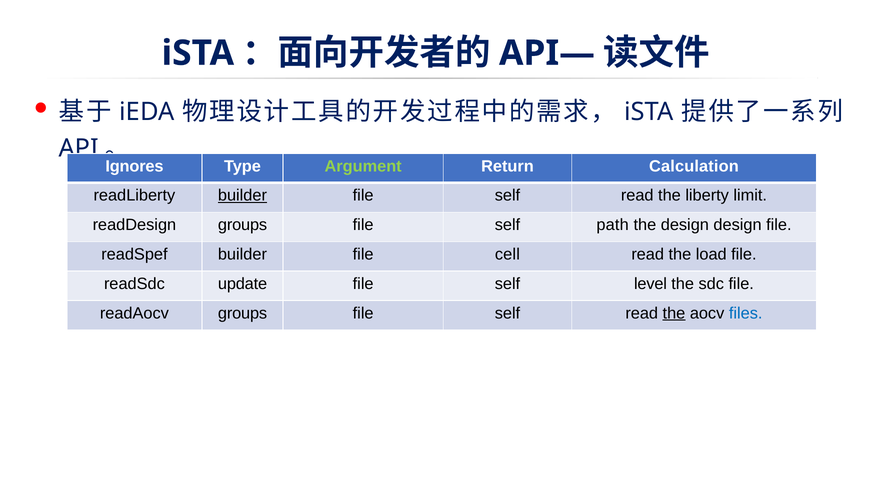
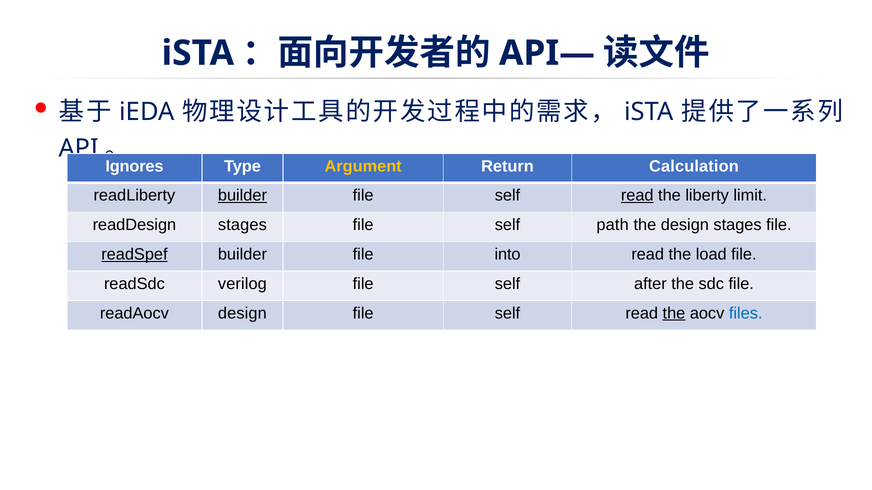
Argument colour: light green -> yellow
read at (637, 196) underline: none -> present
readDesign groups: groups -> stages
design design: design -> stages
readSpef underline: none -> present
cell: cell -> into
update: update -> verilog
level: level -> after
readAocv groups: groups -> design
